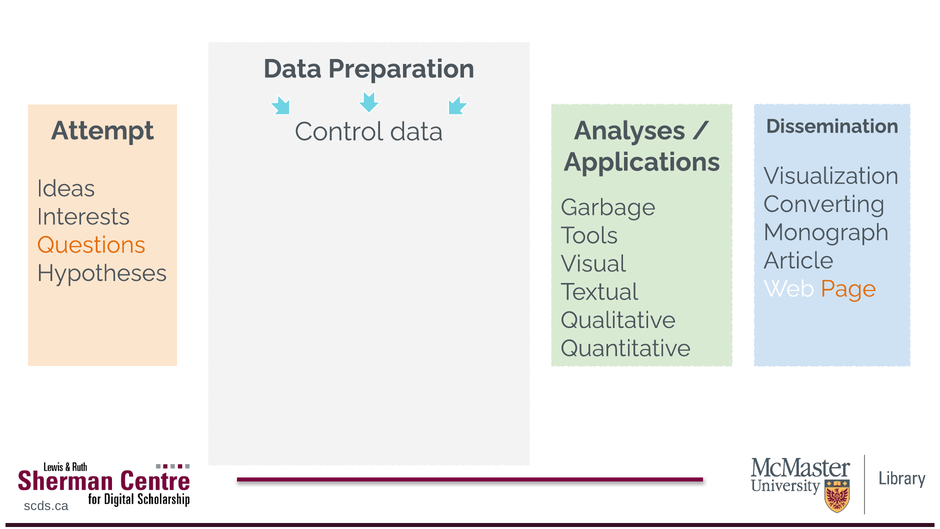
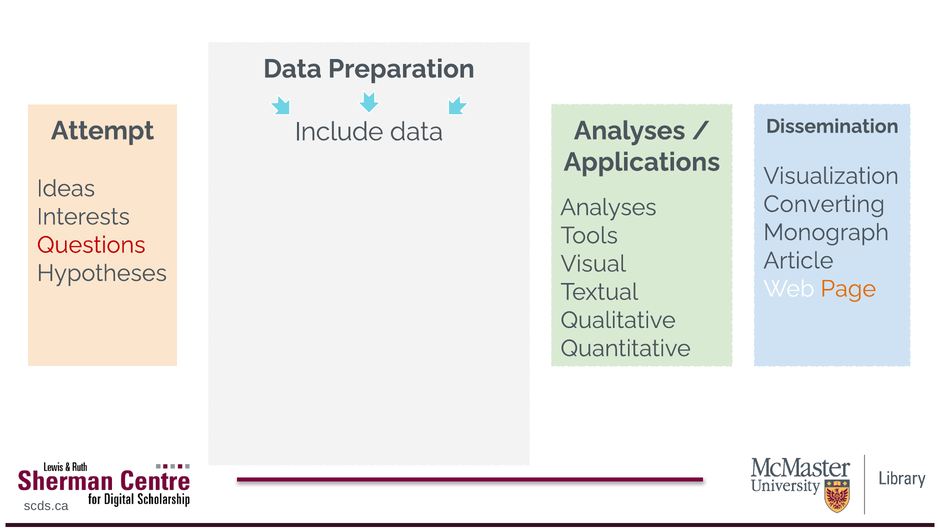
Control: Control -> Include
Garbage at (608, 207): Garbage -> Analyses
Questions colour: orange -> red
